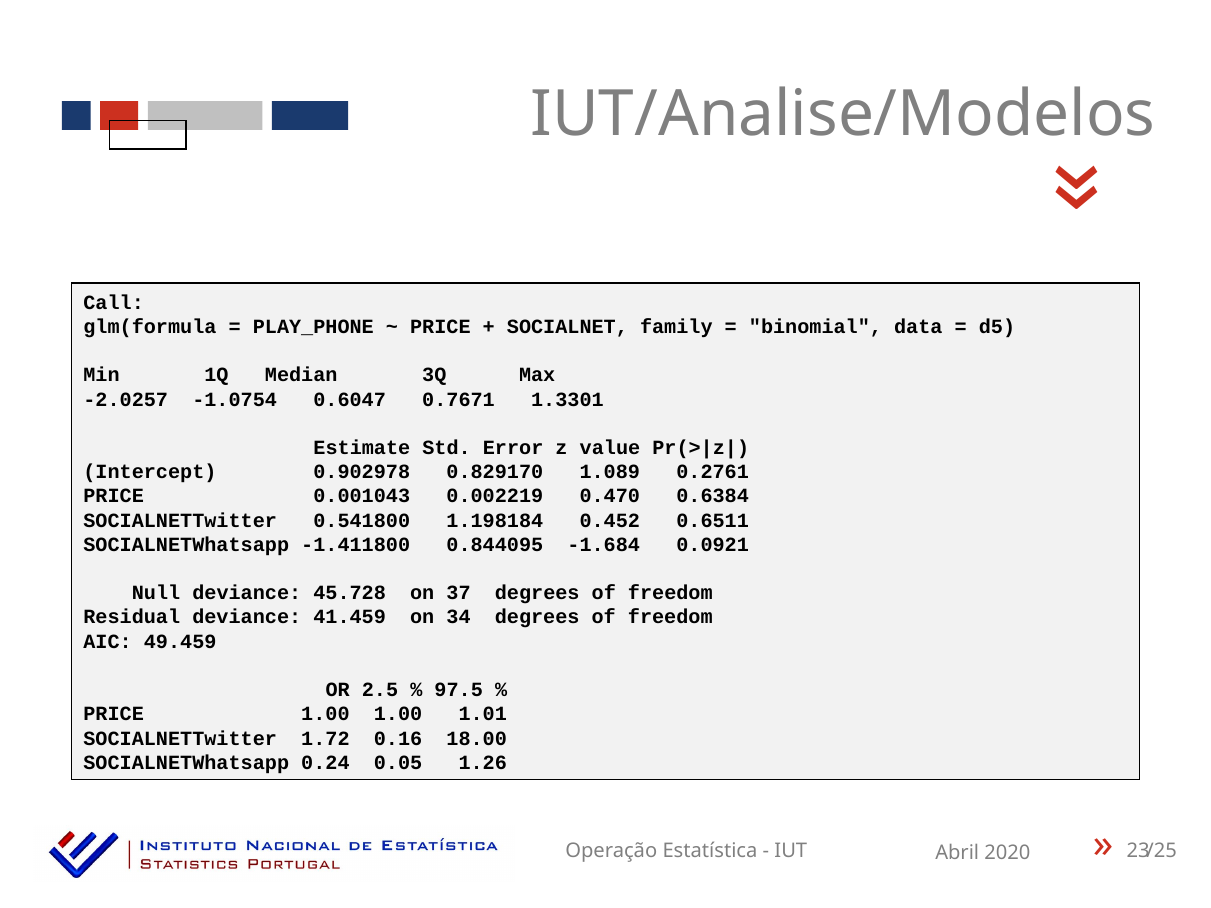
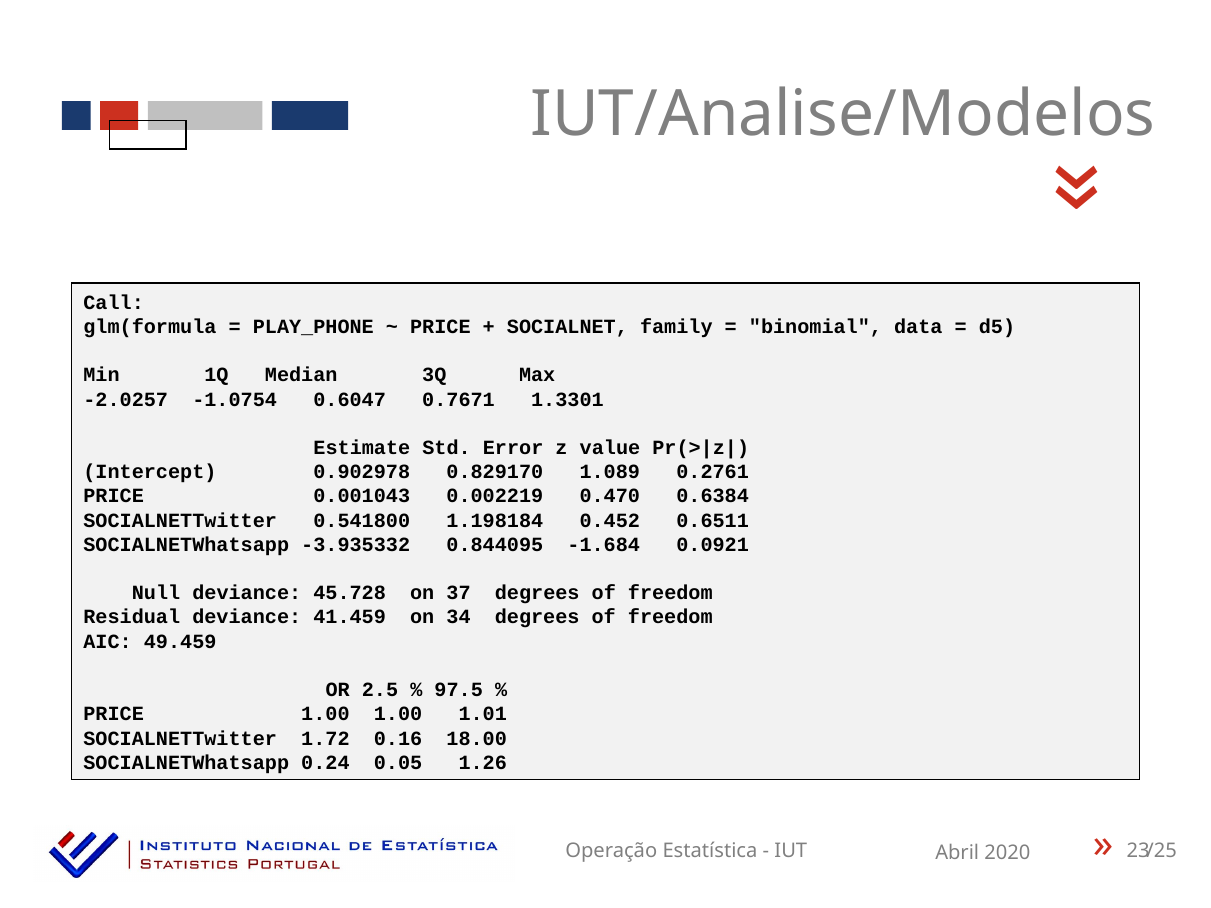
-1.411800: -1.411800 -> -3.935332
